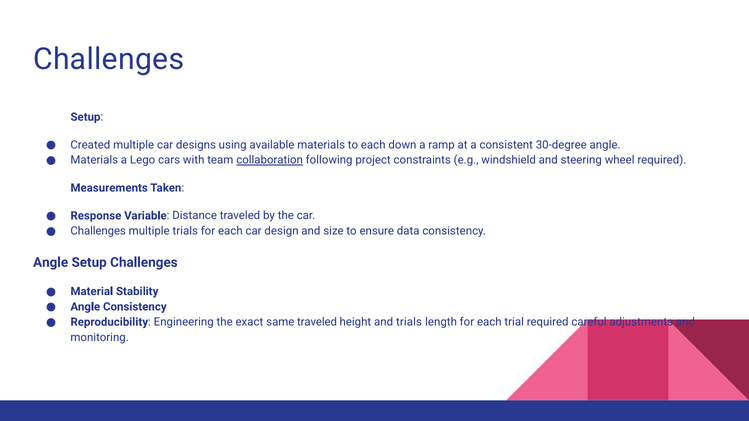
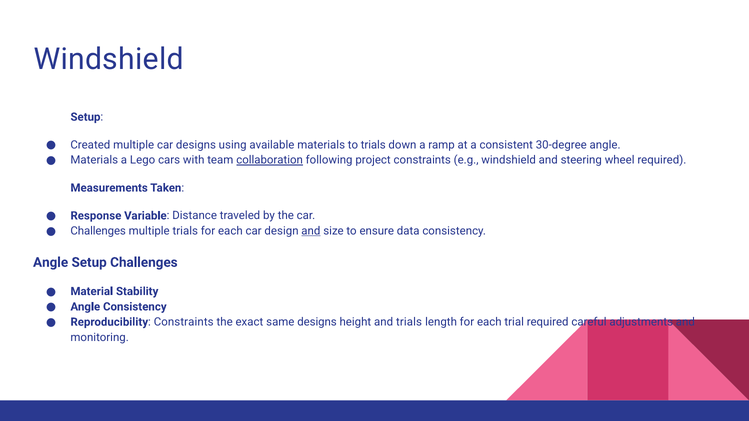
Challenges at (109, 59): Challenges -> Windshield
to each: each -> trials
and at (311, 231) underline: none -> present
Reproducibility Engineering: Engineering -> Constraints
same traveled: traveled -> designs
